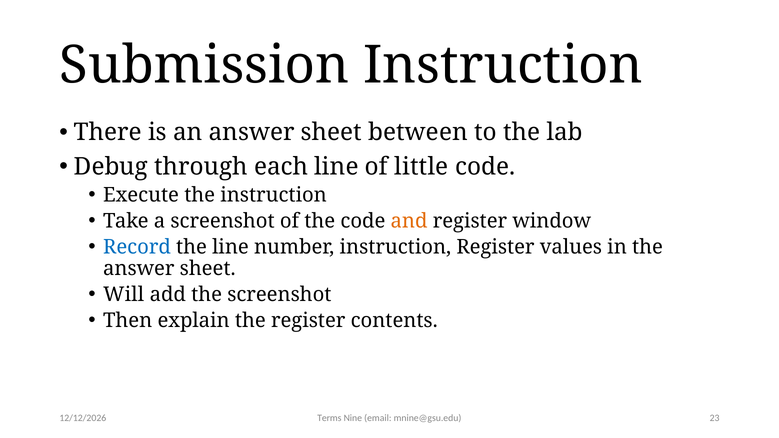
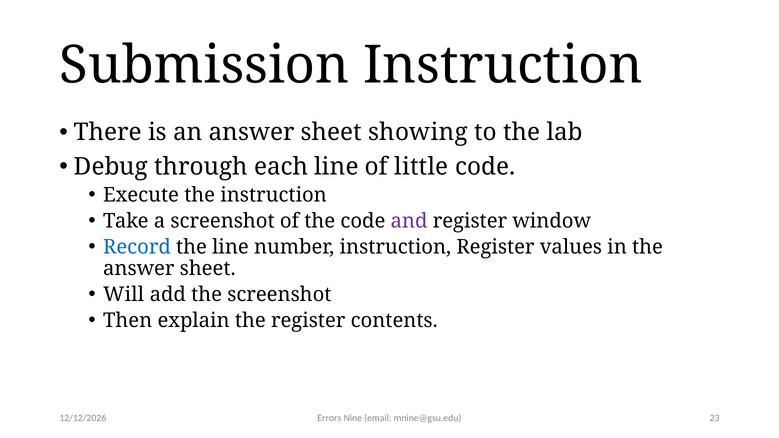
between: between -> showing
and colour: orange -> purple
Terms: Terms -> Errors
